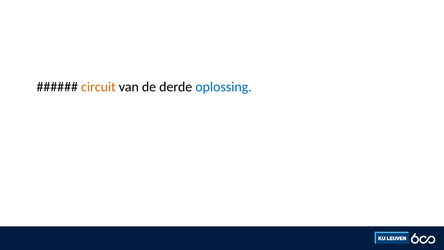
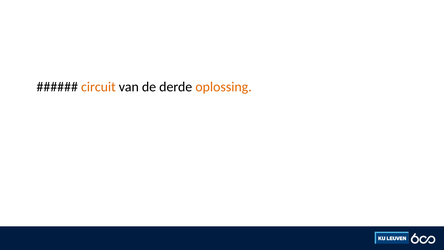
oplossing colour: blue -> orange
